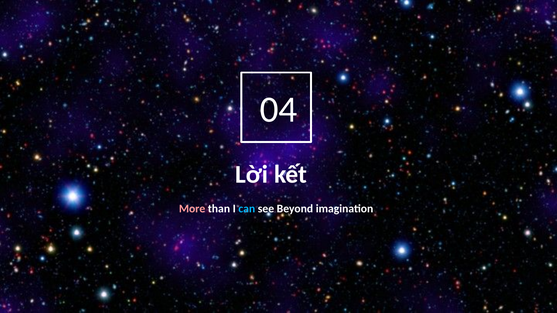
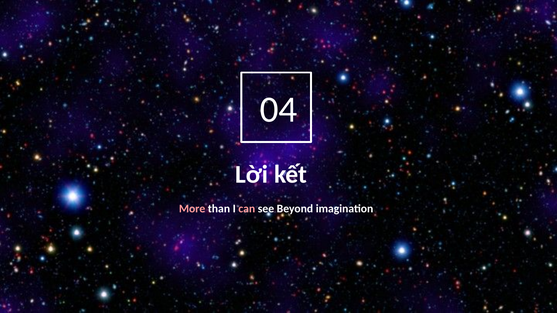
can colour: light blue -> pink
